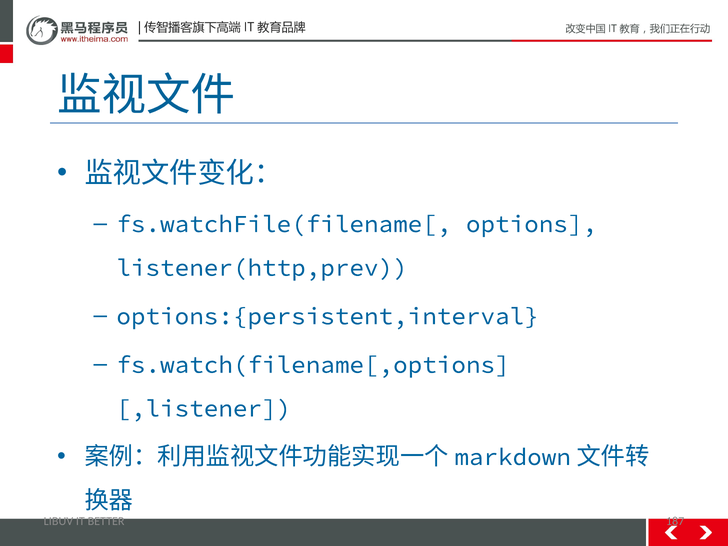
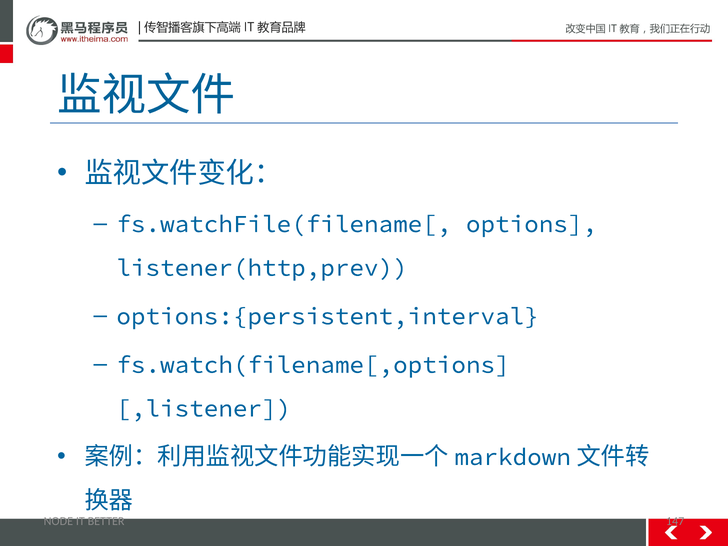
LIBUV: LIBUV -> NODE
187: 187 -> 147
